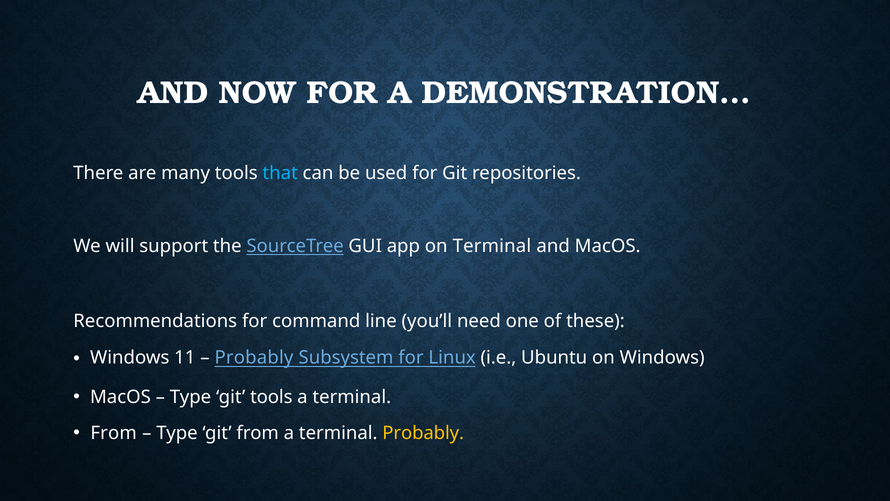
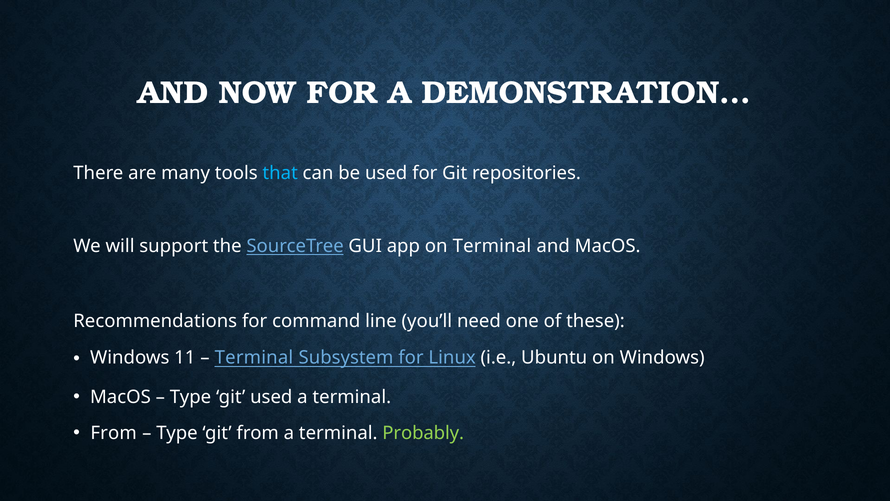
Probably at (254, 358): Probably -> Terminal
git tools: tools -> used
Probably at (423, 433) colour: yellow -> light green
